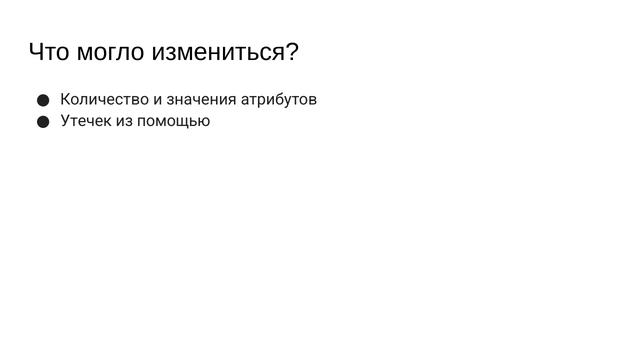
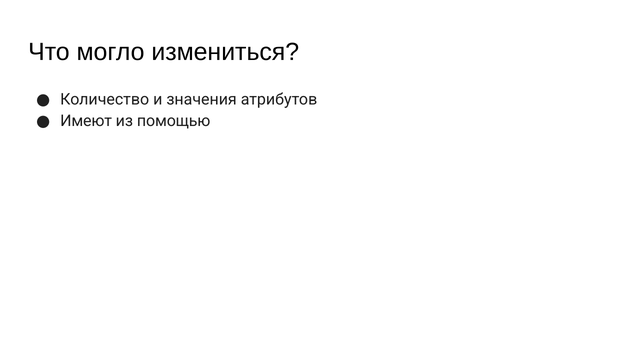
Утечек: Утечек -> Имеют
